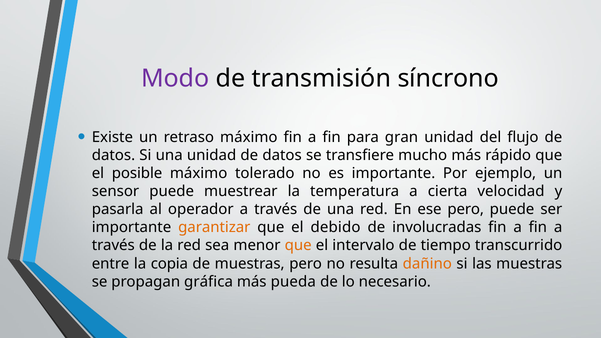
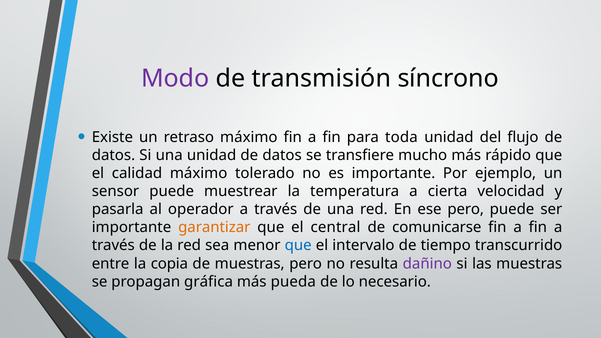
gran: gran -> toda
posible: posible -> calidad
debido: debido -> central
involucradas: involucradas -> comunicarse
que at (298, 246) colour: orange -> blue
dañino colour: orange -> purple
